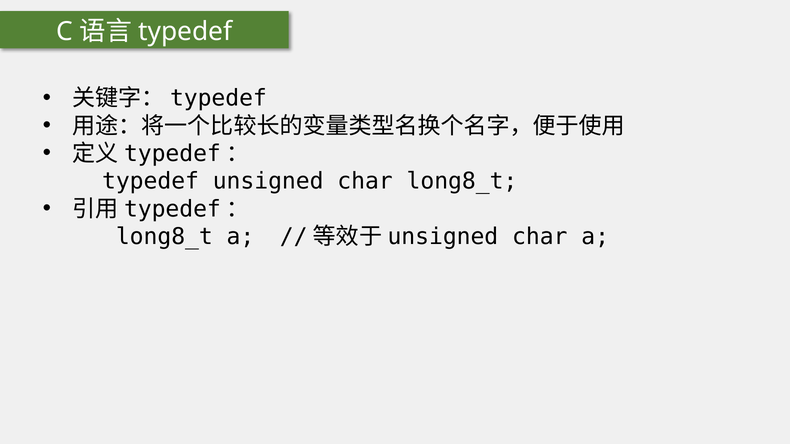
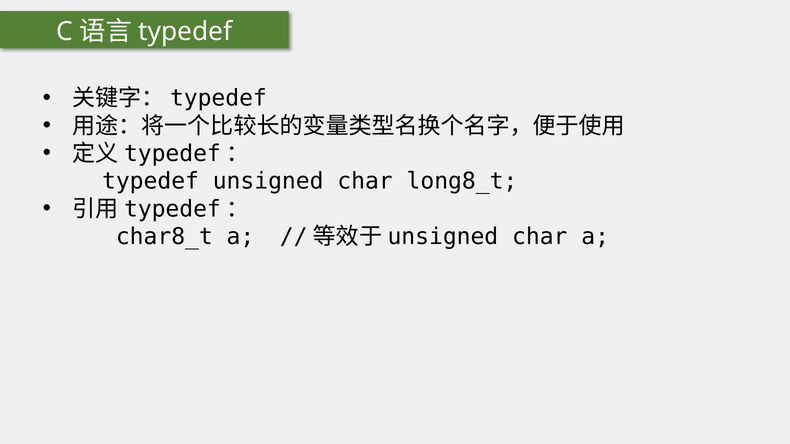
long8_t at (164, 237): long8_t -> char8_t
